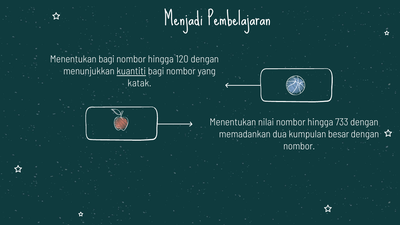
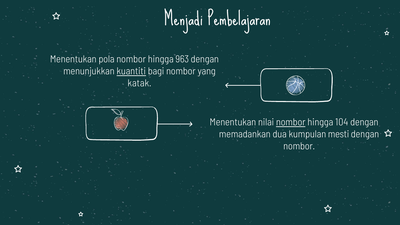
Menentukan bagi: bagi -> pola
120: 120 -> 963
nombor at (291, 122) underline: none -> present
733: 733 -> 104
besar: besar -> mesti
